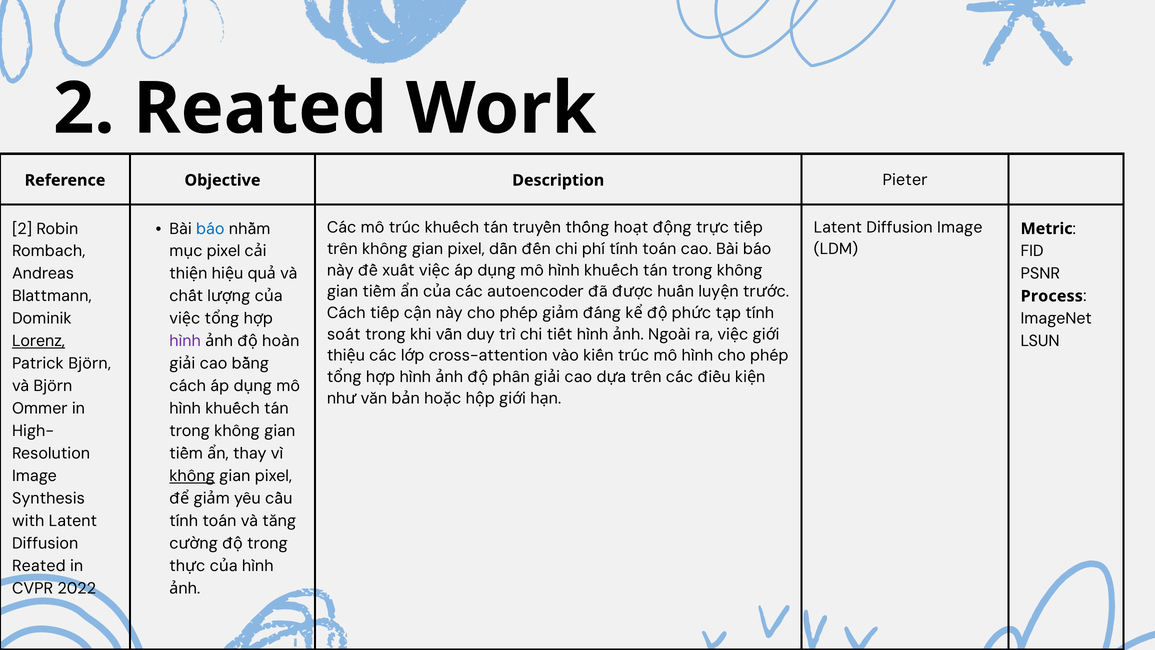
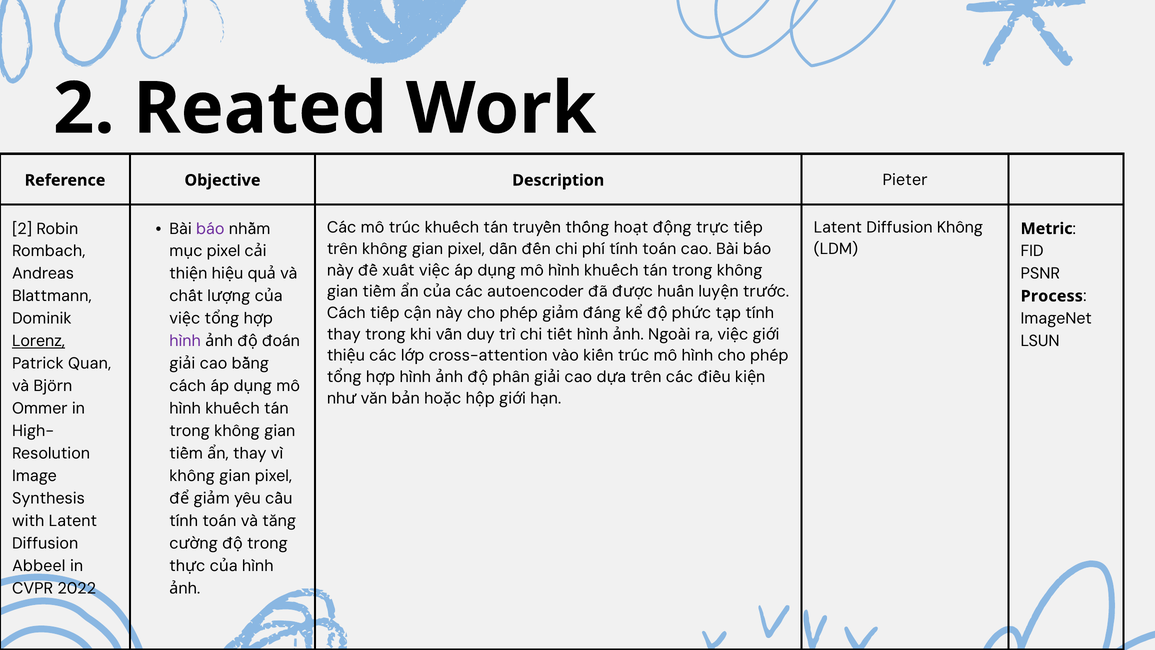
báo at (210, 229) colour: blue -> purple
Diffusion Image: Image -> Không
soát at (344, 334): soát -> thay
hoàn: hoàn -> đoán
Patrick Björn: Björn -> Quan
không at (192, 476) underline: present -> none
Reated at (39, 566): Reated -> Abbeel
